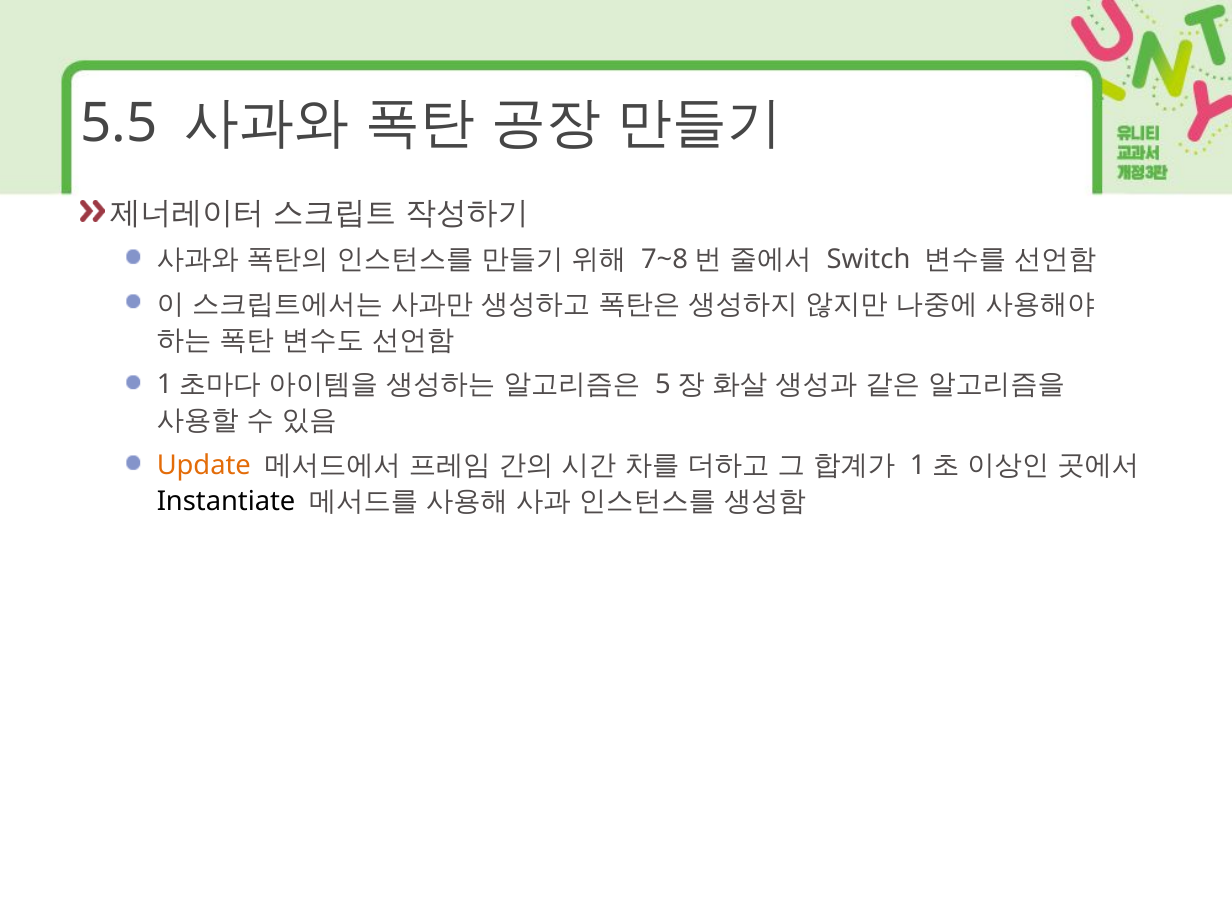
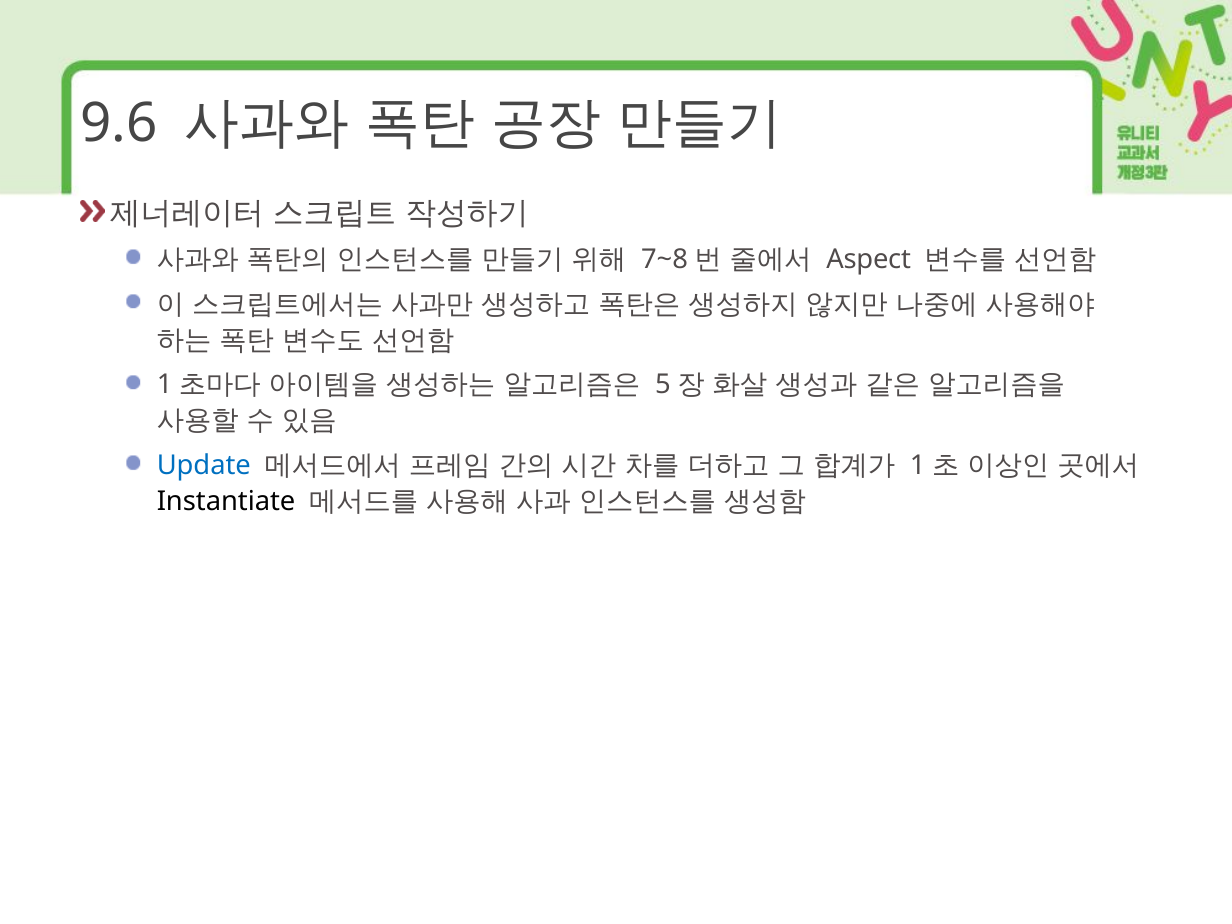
5.5: 5.5 -> 9.6
Switch: Switch -> Aspect
Update colour: orange -> blue
